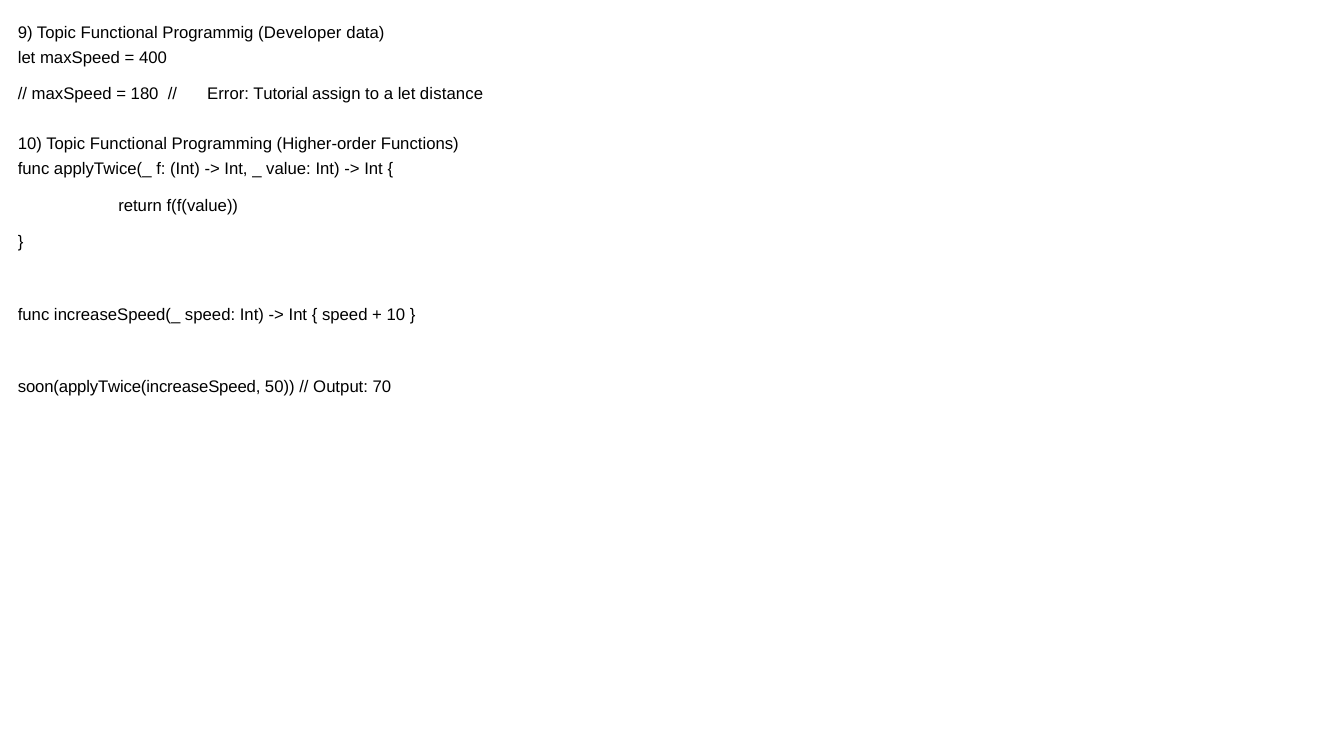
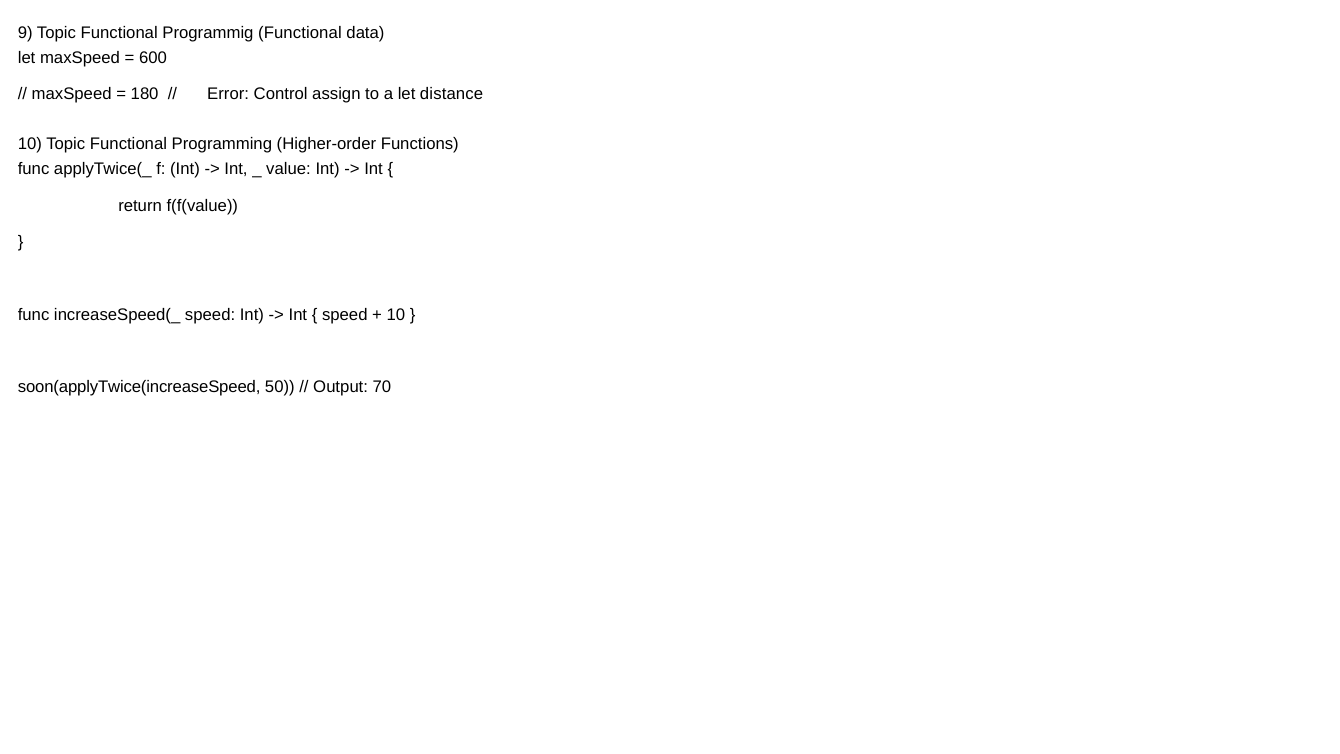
Programmig Developer: Developer -> Functional
400: 400 -> 600
Tutorial: Tutorial -> Control
